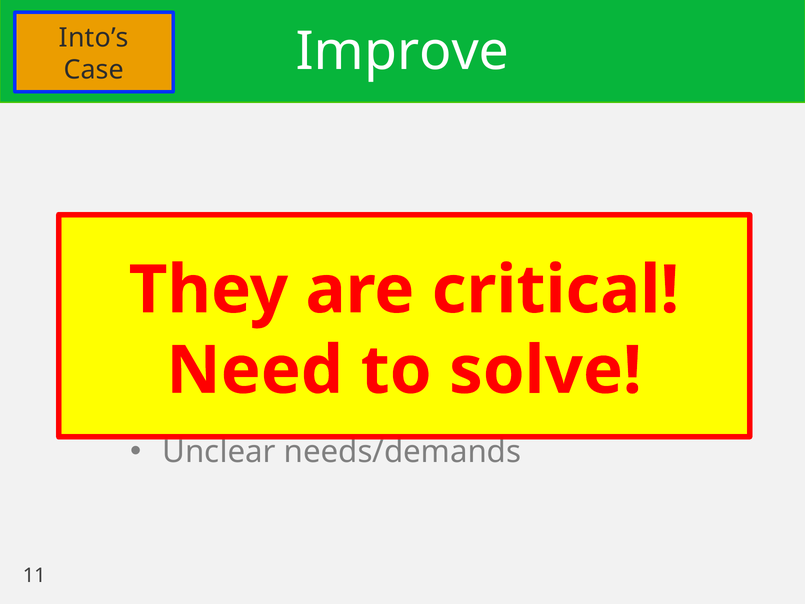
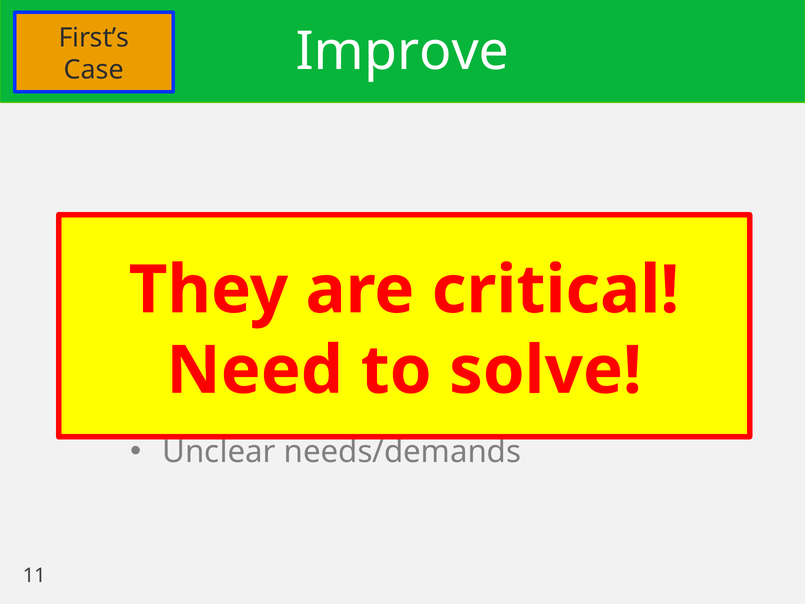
Into’s: Into’s -> First’s
